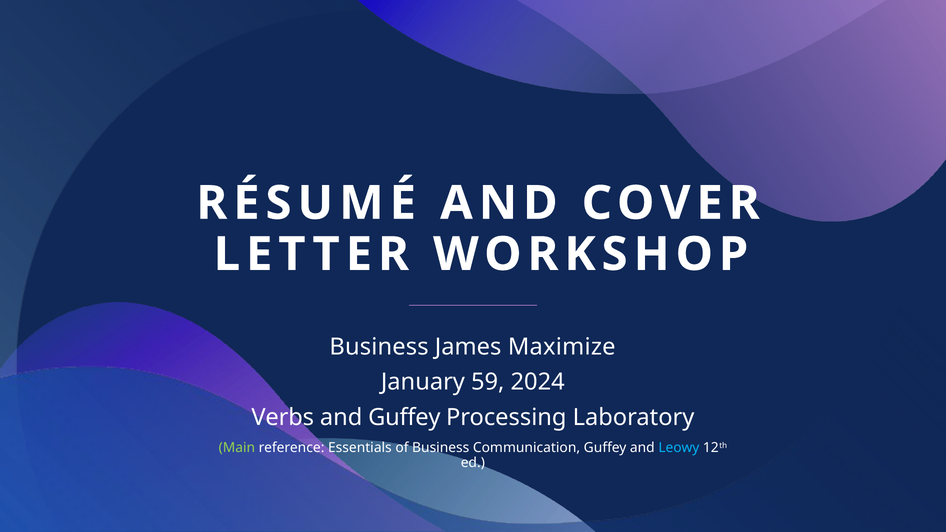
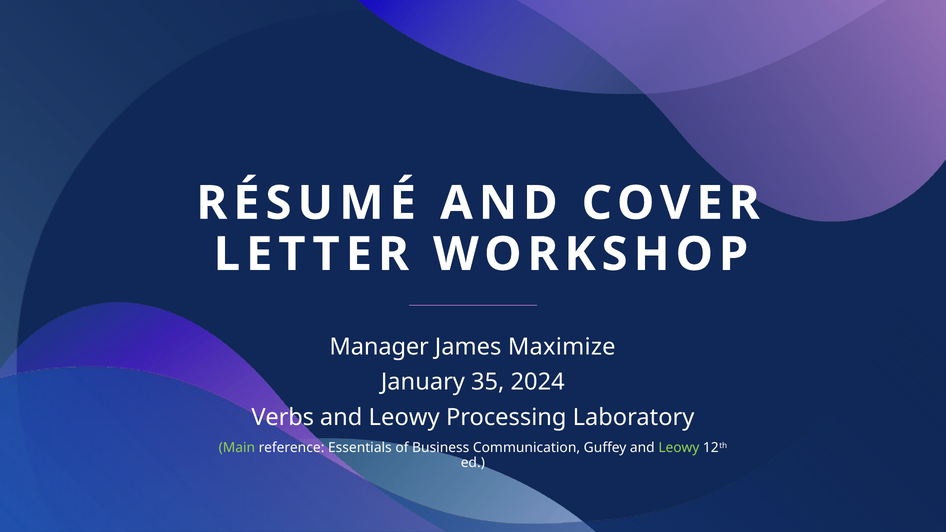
Business at (379, 347): Business -> Manager
59: 59 -> 35
Guffey at (404, 418): Guffey -> Leowy
Leowy at (679, 448) colour: light blue -> light green
